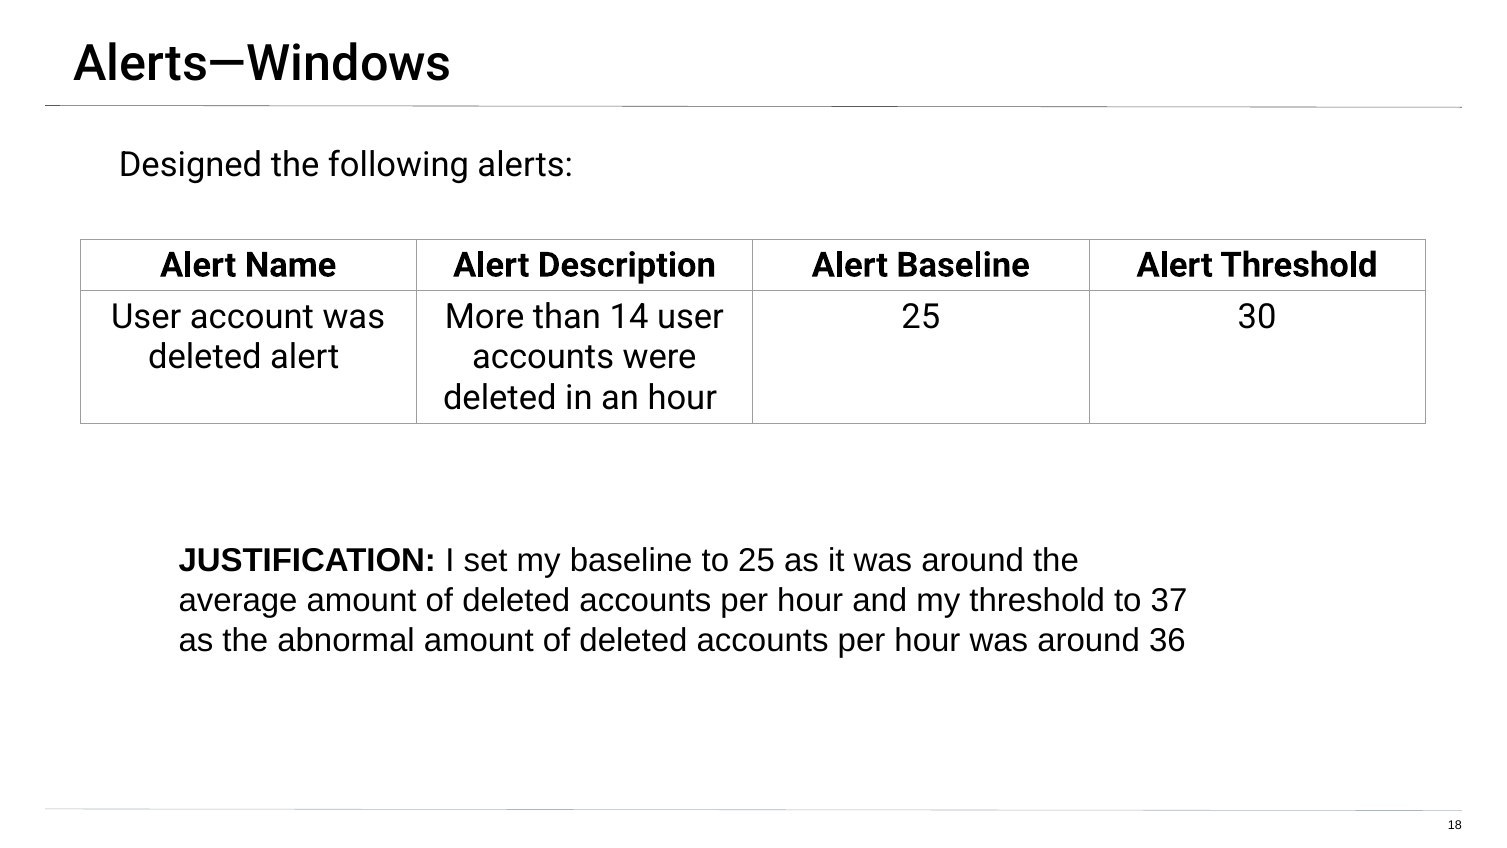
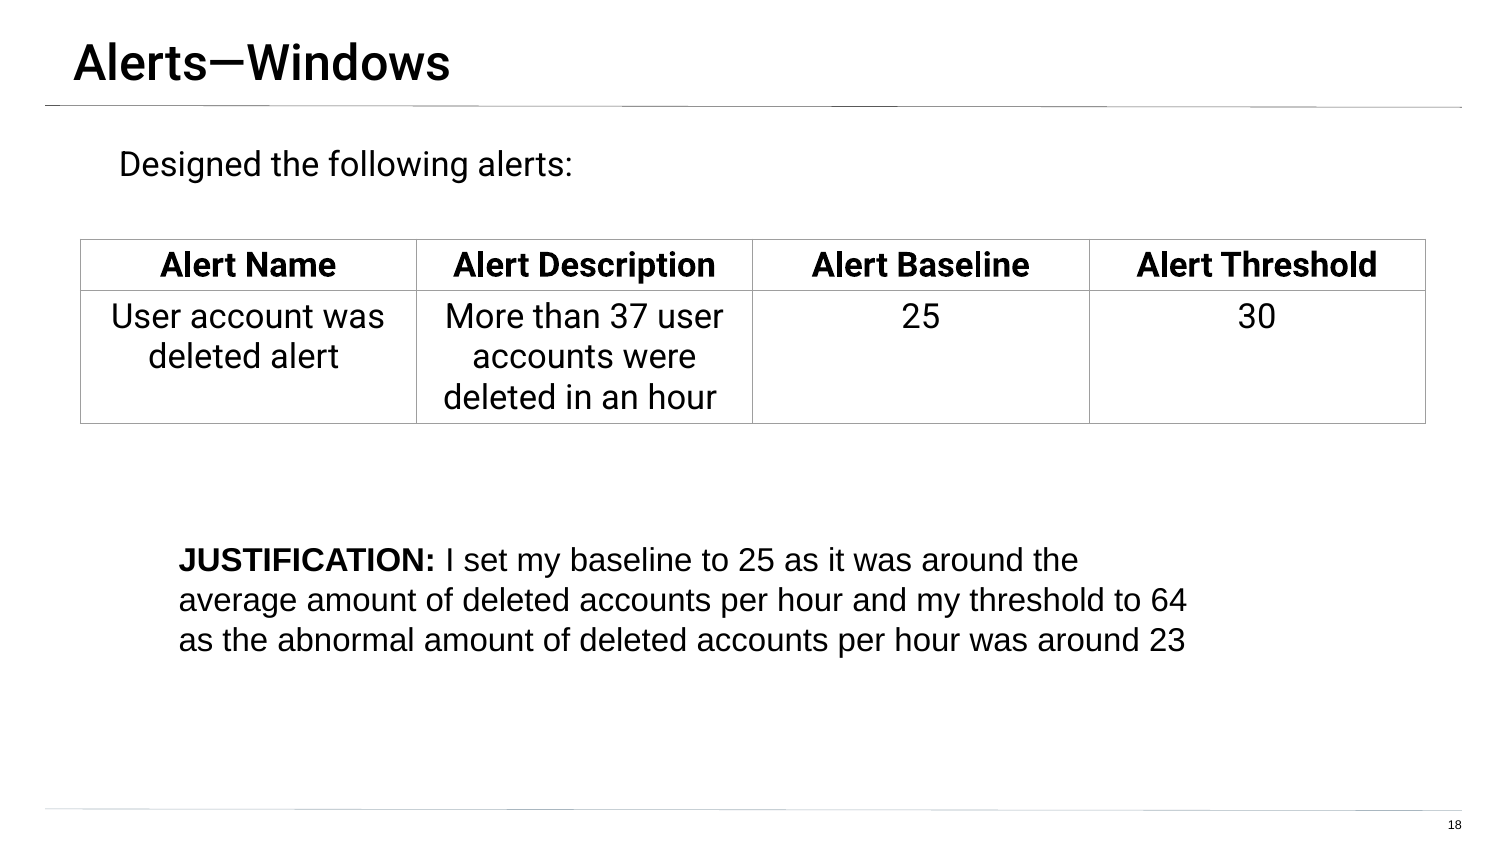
14: 14 -> 37
37: 37 -> 64
36: 36 -> 23
